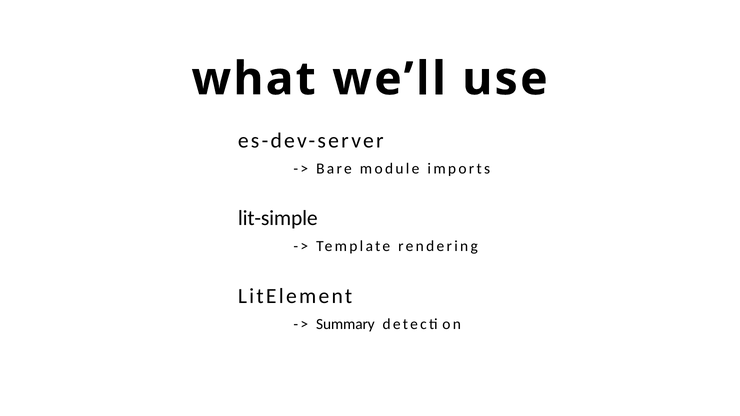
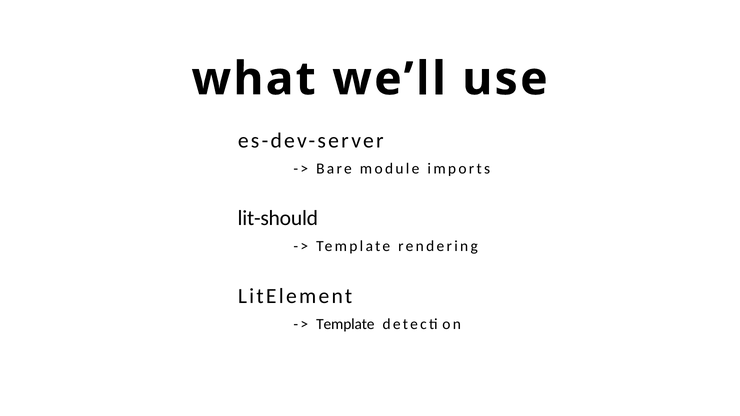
lit-simple: lit-simple -> lit-should
Summary at (345, 324): Summary -> Template
